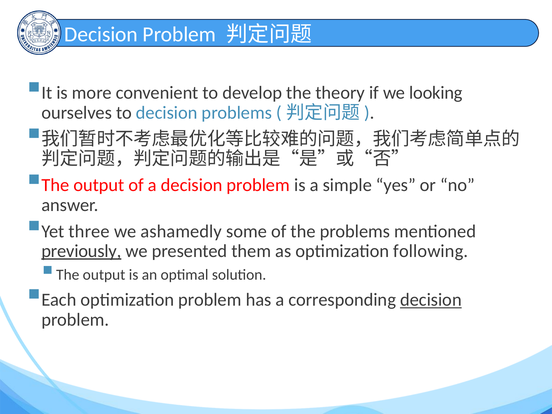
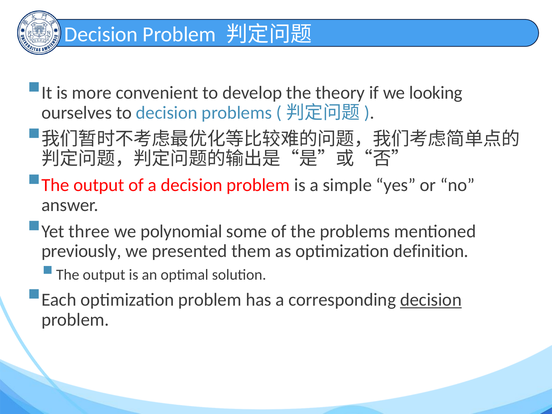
ashamedly: ashamedly -> polynomial
previously underline: present -> none
following: following -> definition
